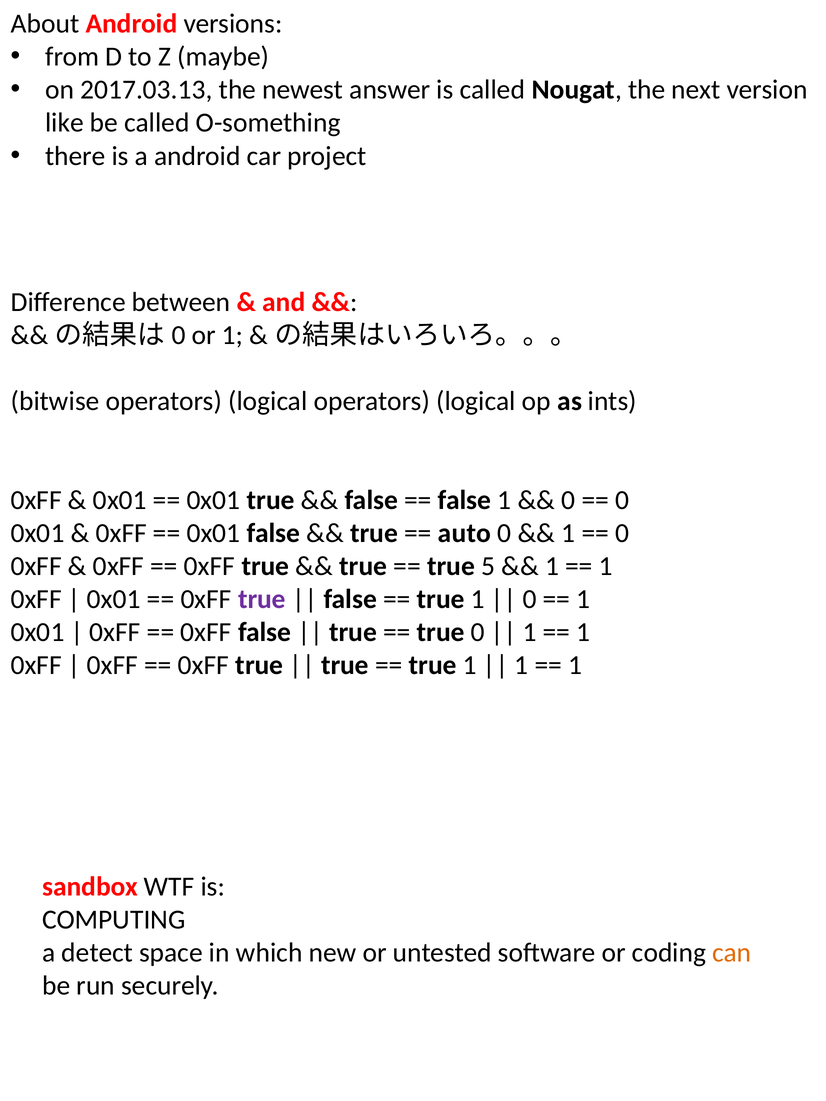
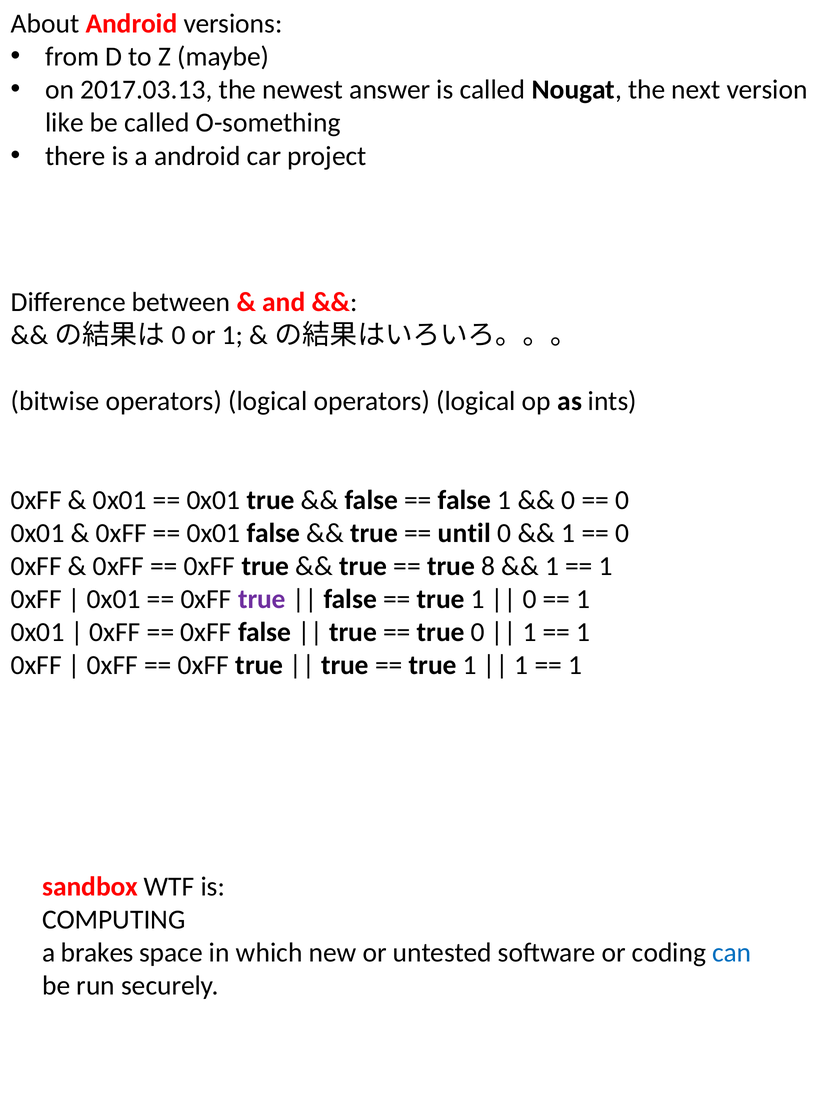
auto: auto -> until
5: 5 -> 8
detect: detect -> brakes
can colour: orange -> blue
